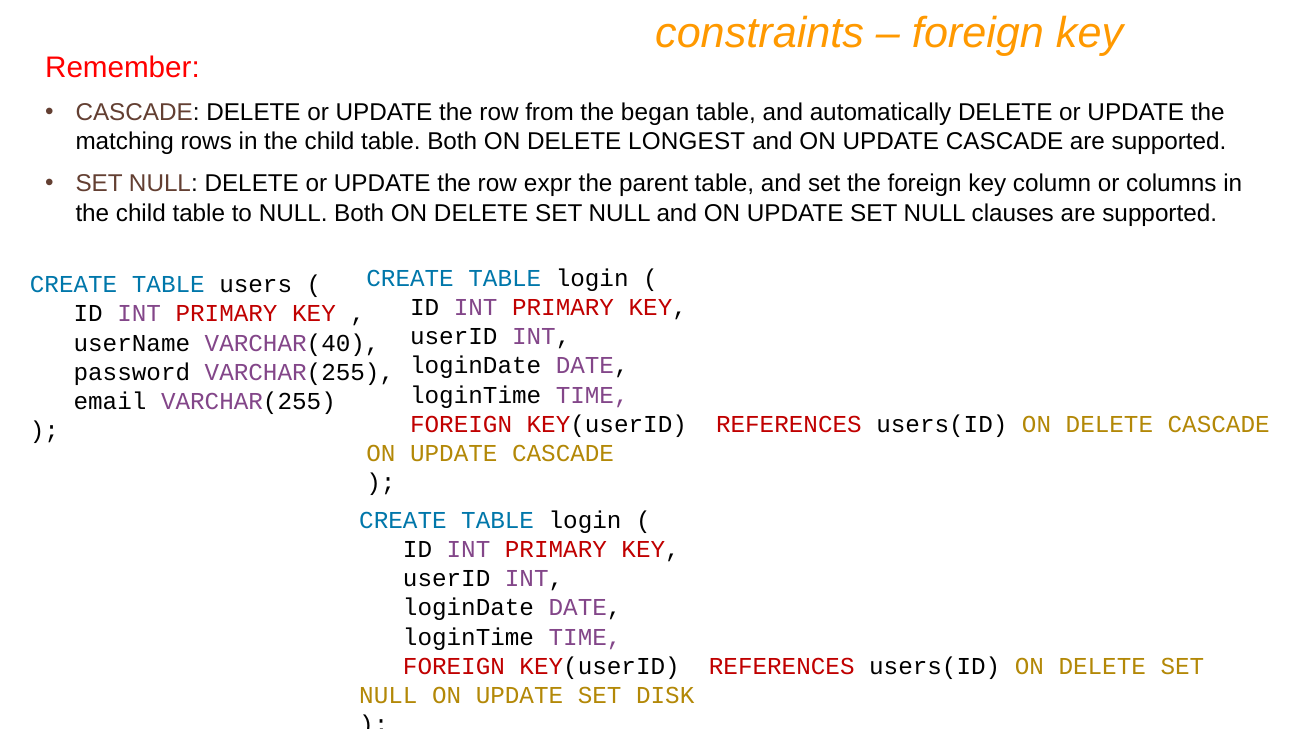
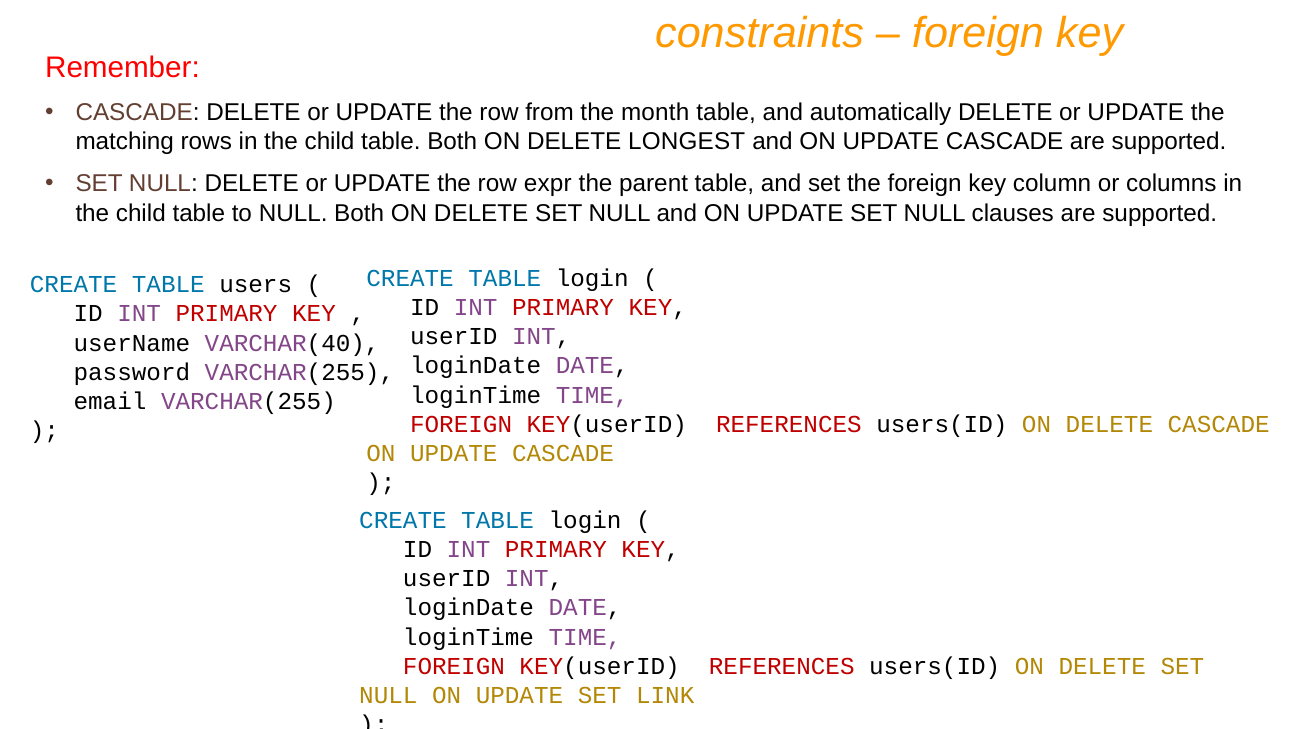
began: began -> month
DISK: DISK -> LINK
